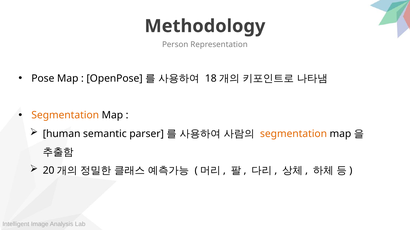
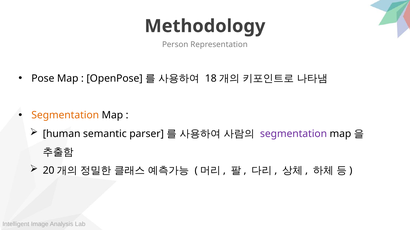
segmentation at (294, 134) colour: orange -> purple
